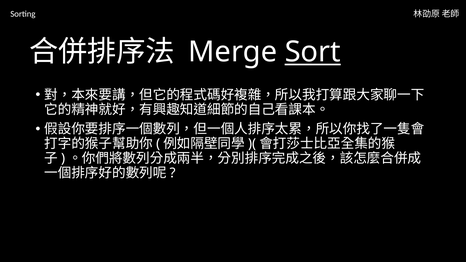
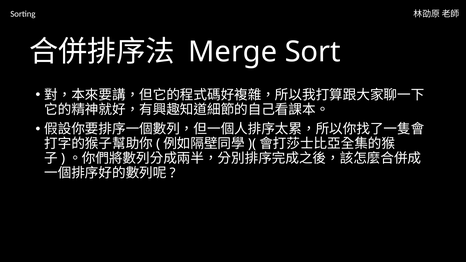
Sort underline: present -> none
